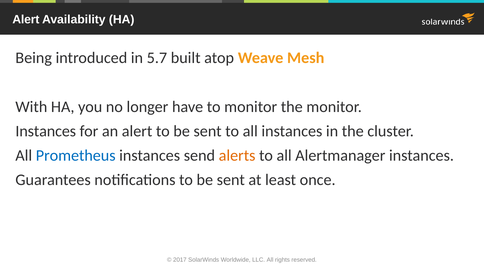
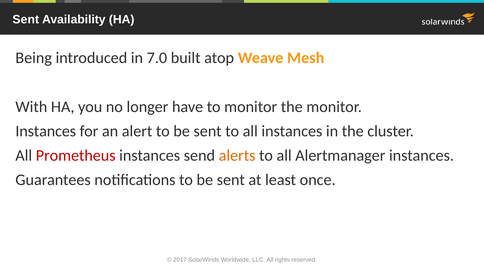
Alert at (26, 20): Alert -> Sent
5.7: 5.7 -> 7.0
Prometheus colour: blue -> red
